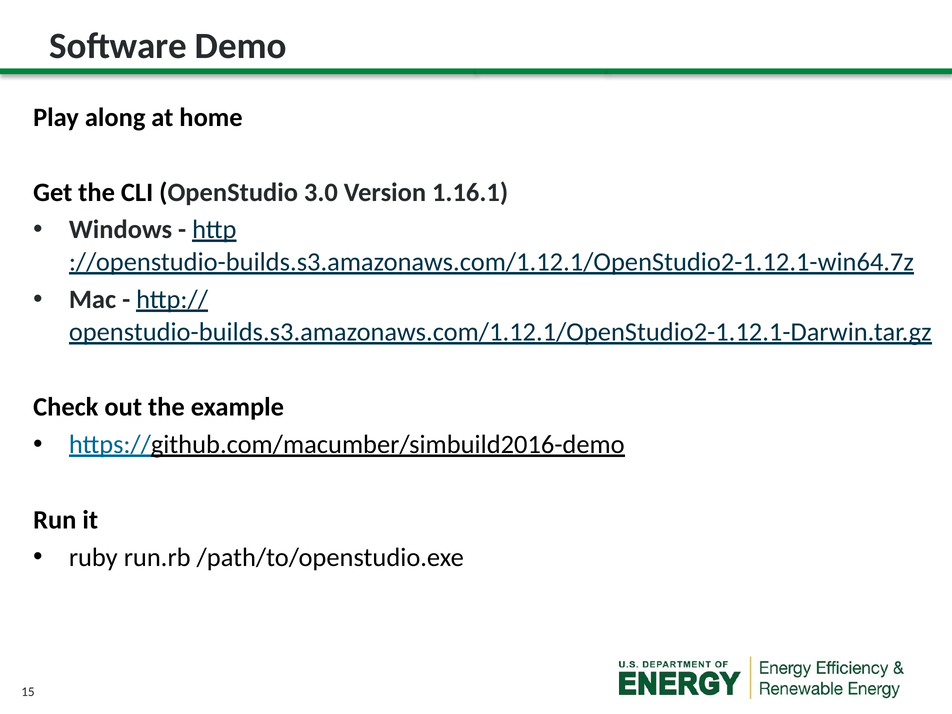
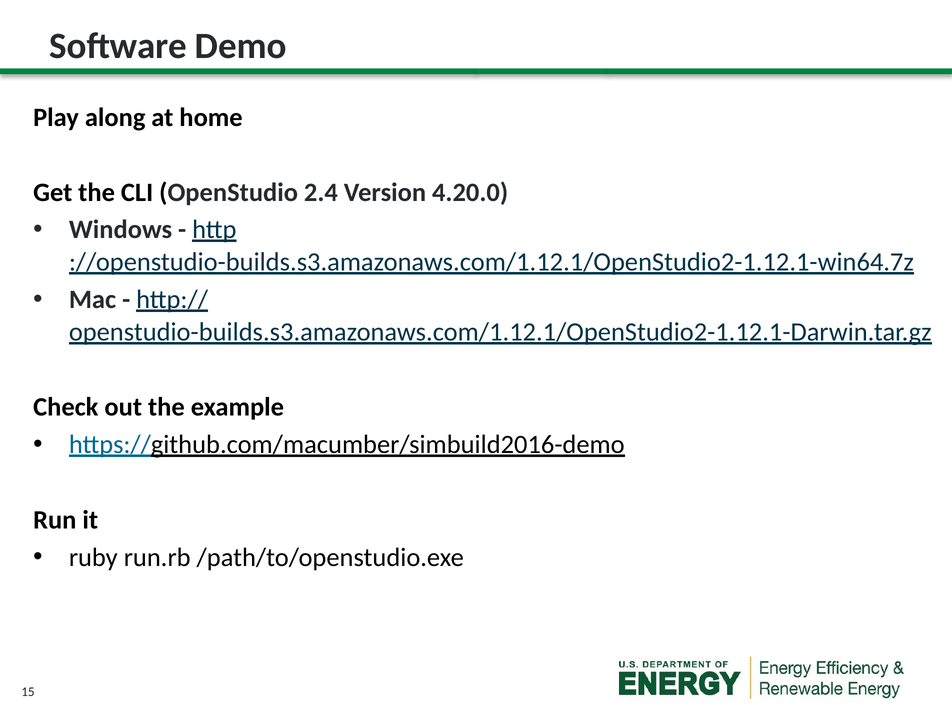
3.0: 3.0 -> 2.4
1.16.1: 1.16.1 -> 4.20.0
